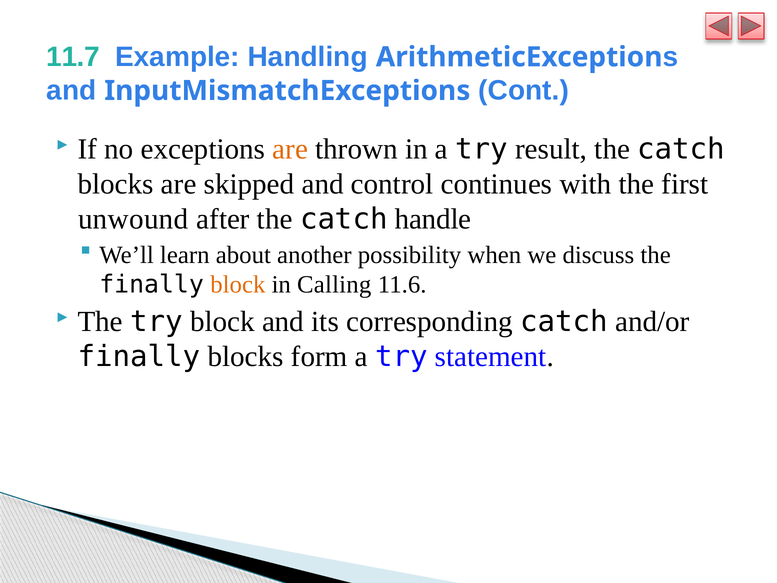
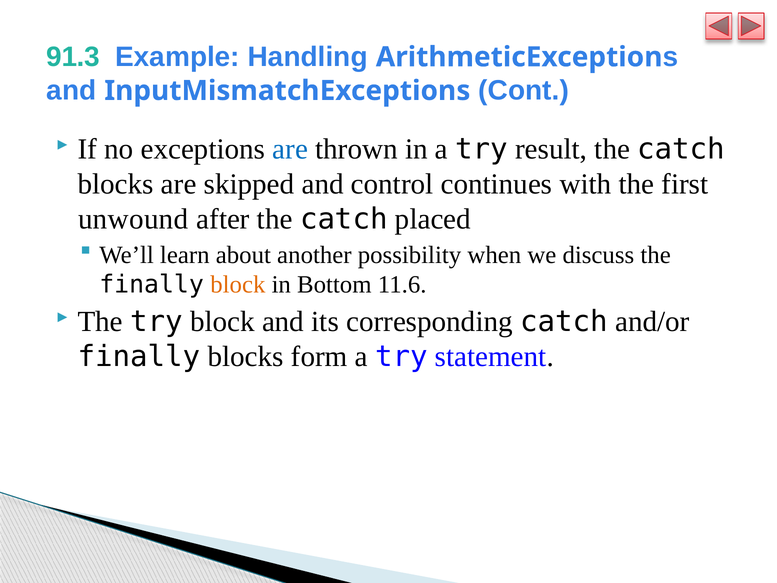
11.7: 11.7 -> 91.3
are at (290, 149) colour: orange -> blue
handle: handle -> placed
Calling: Calling -> Bottom
